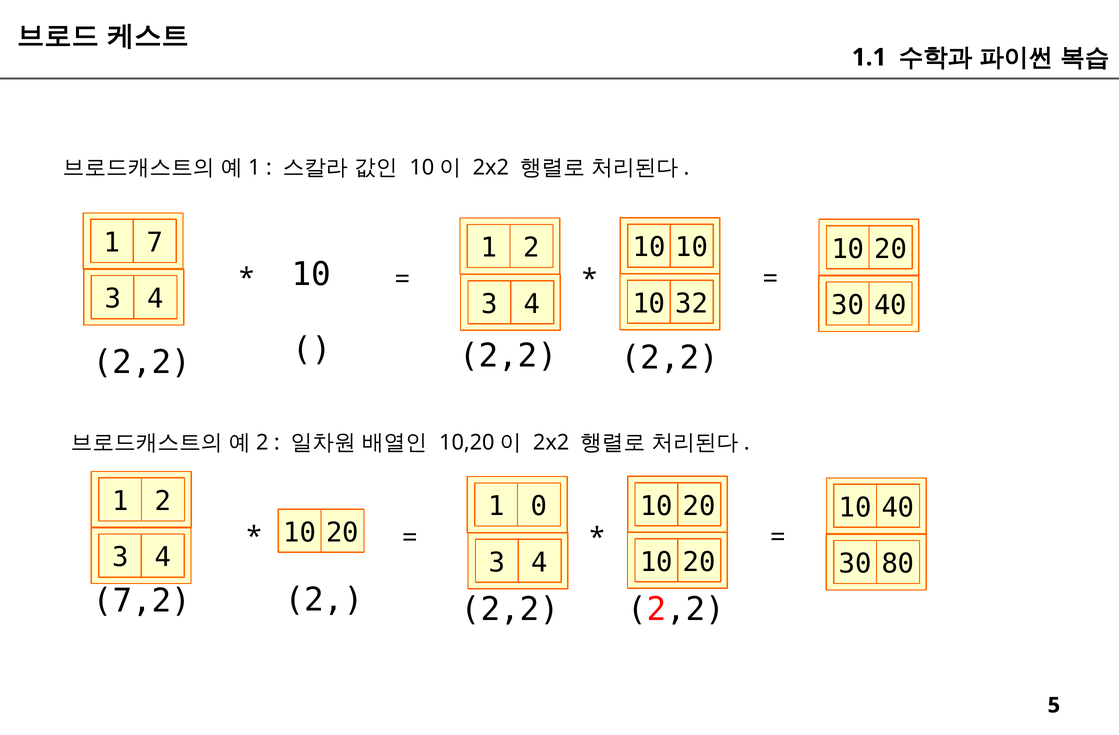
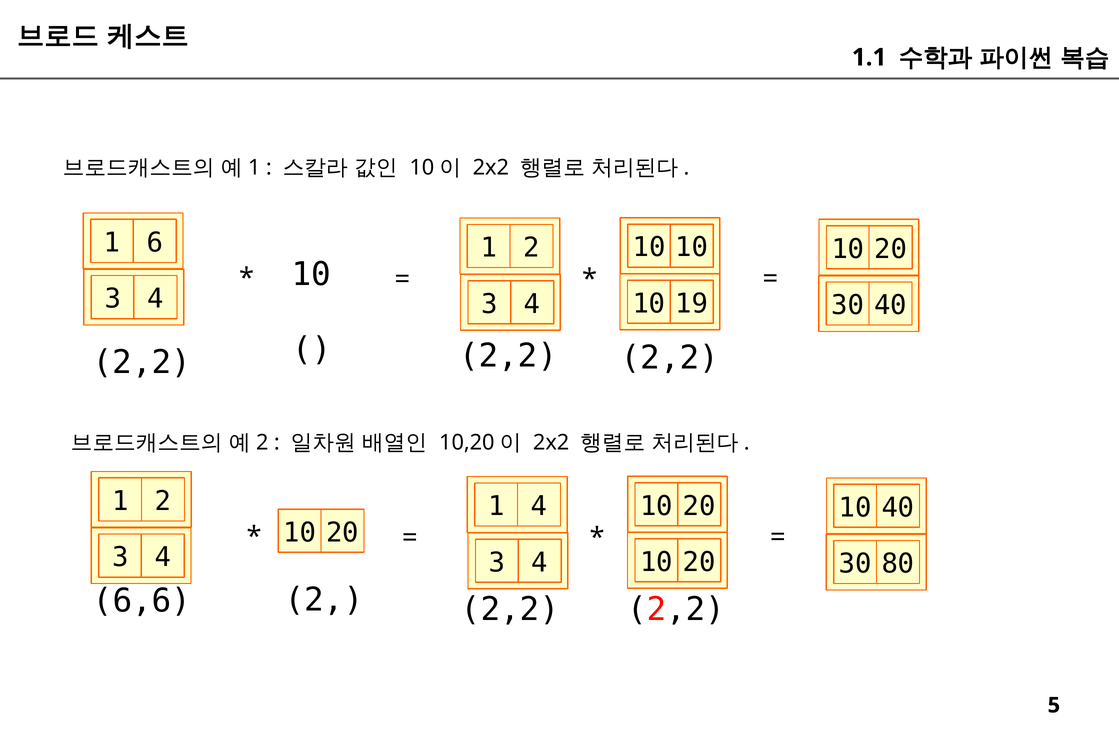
7: 7 -> 6
32: 32 -> 19
1 0: 0 -> 4
7,2: 7,2 -> 6,6
